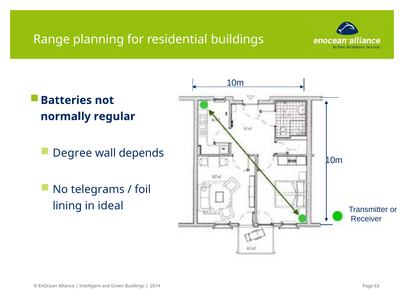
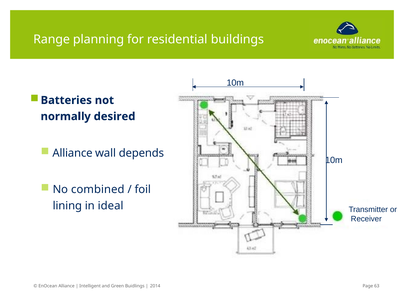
regular: regular -> desired
Degree at (72, 153): Degree -> Alliance
telegrams: telegrams -> combined
